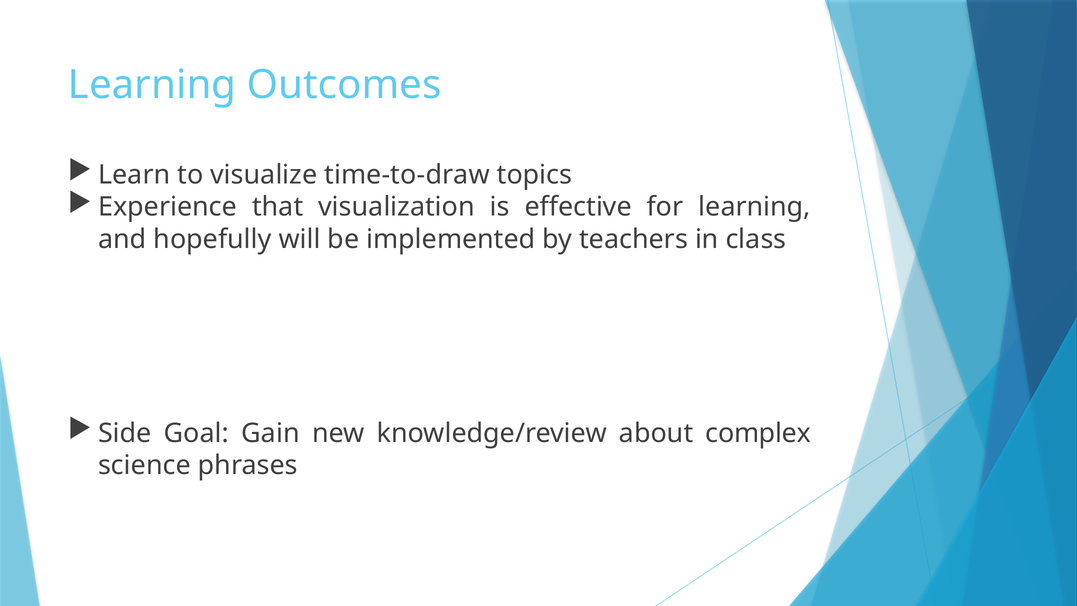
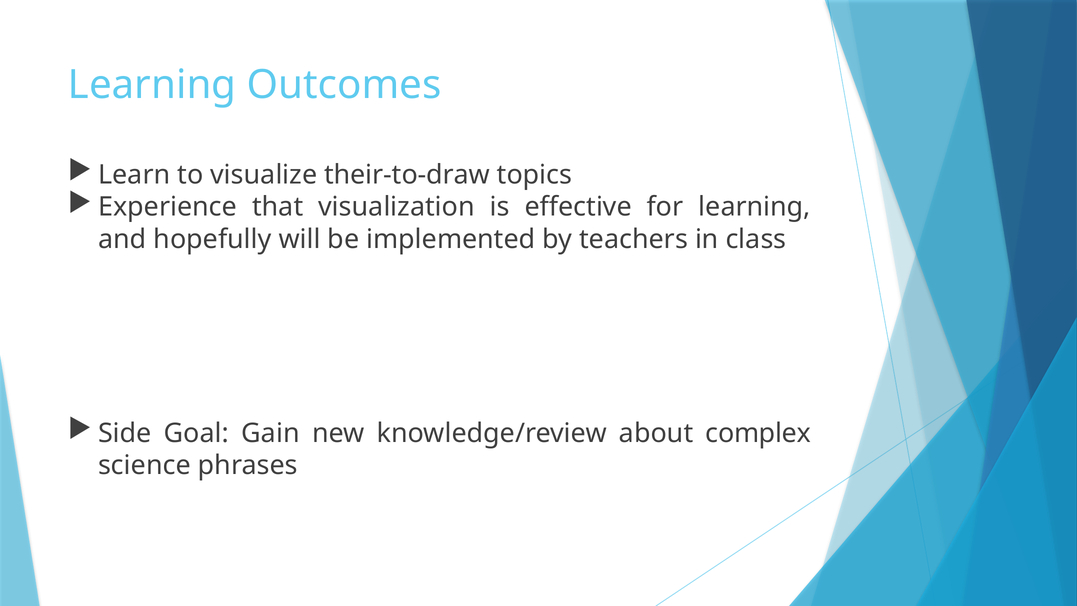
time-to-draw: time-to-draw -> their-to-draw
